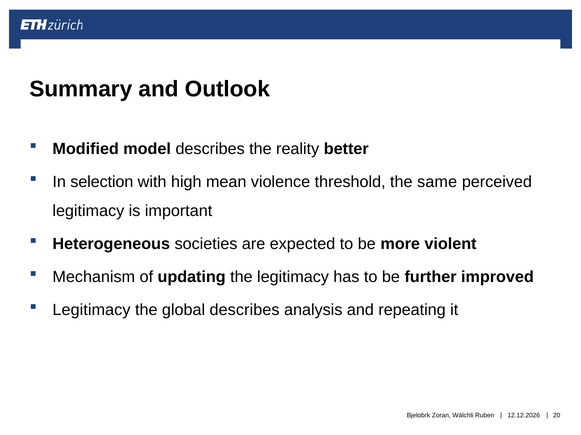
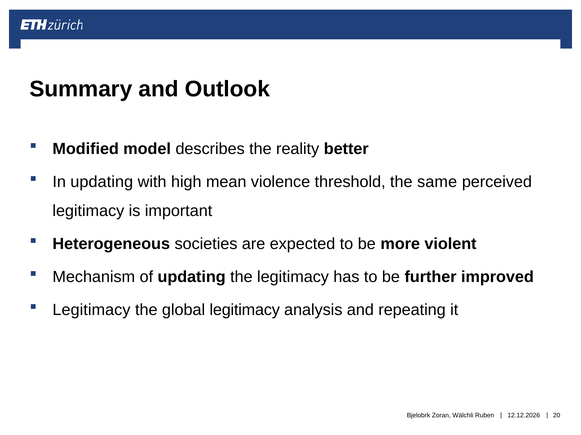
In selection: selection -> updating
global describes: describes -> legitimacy
